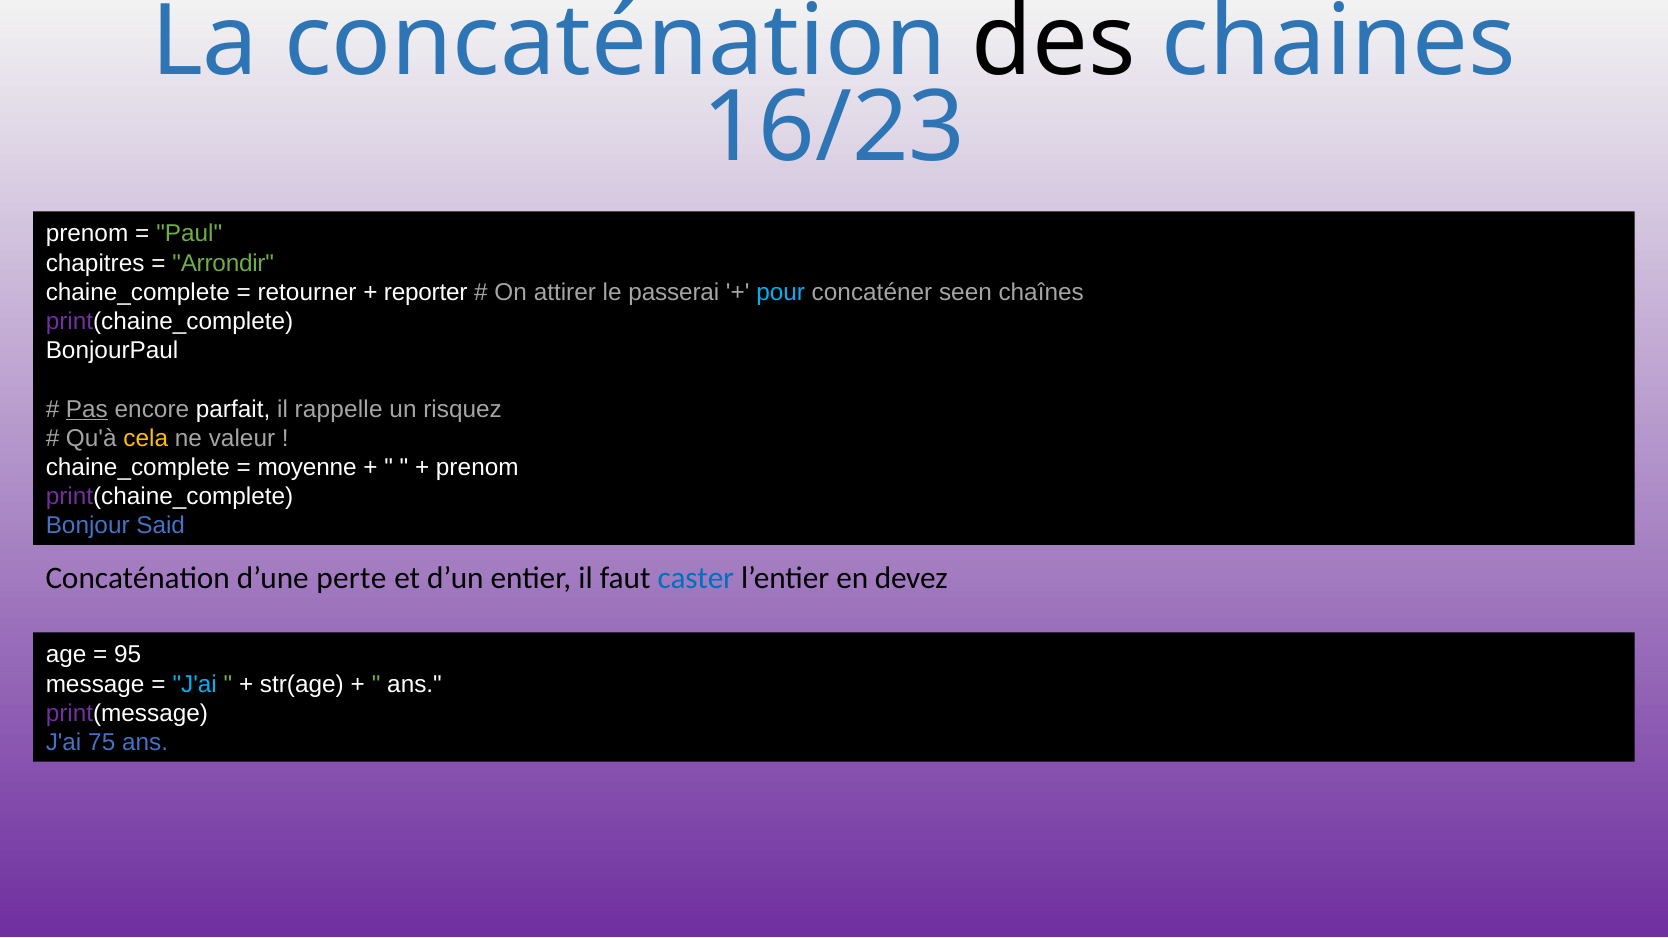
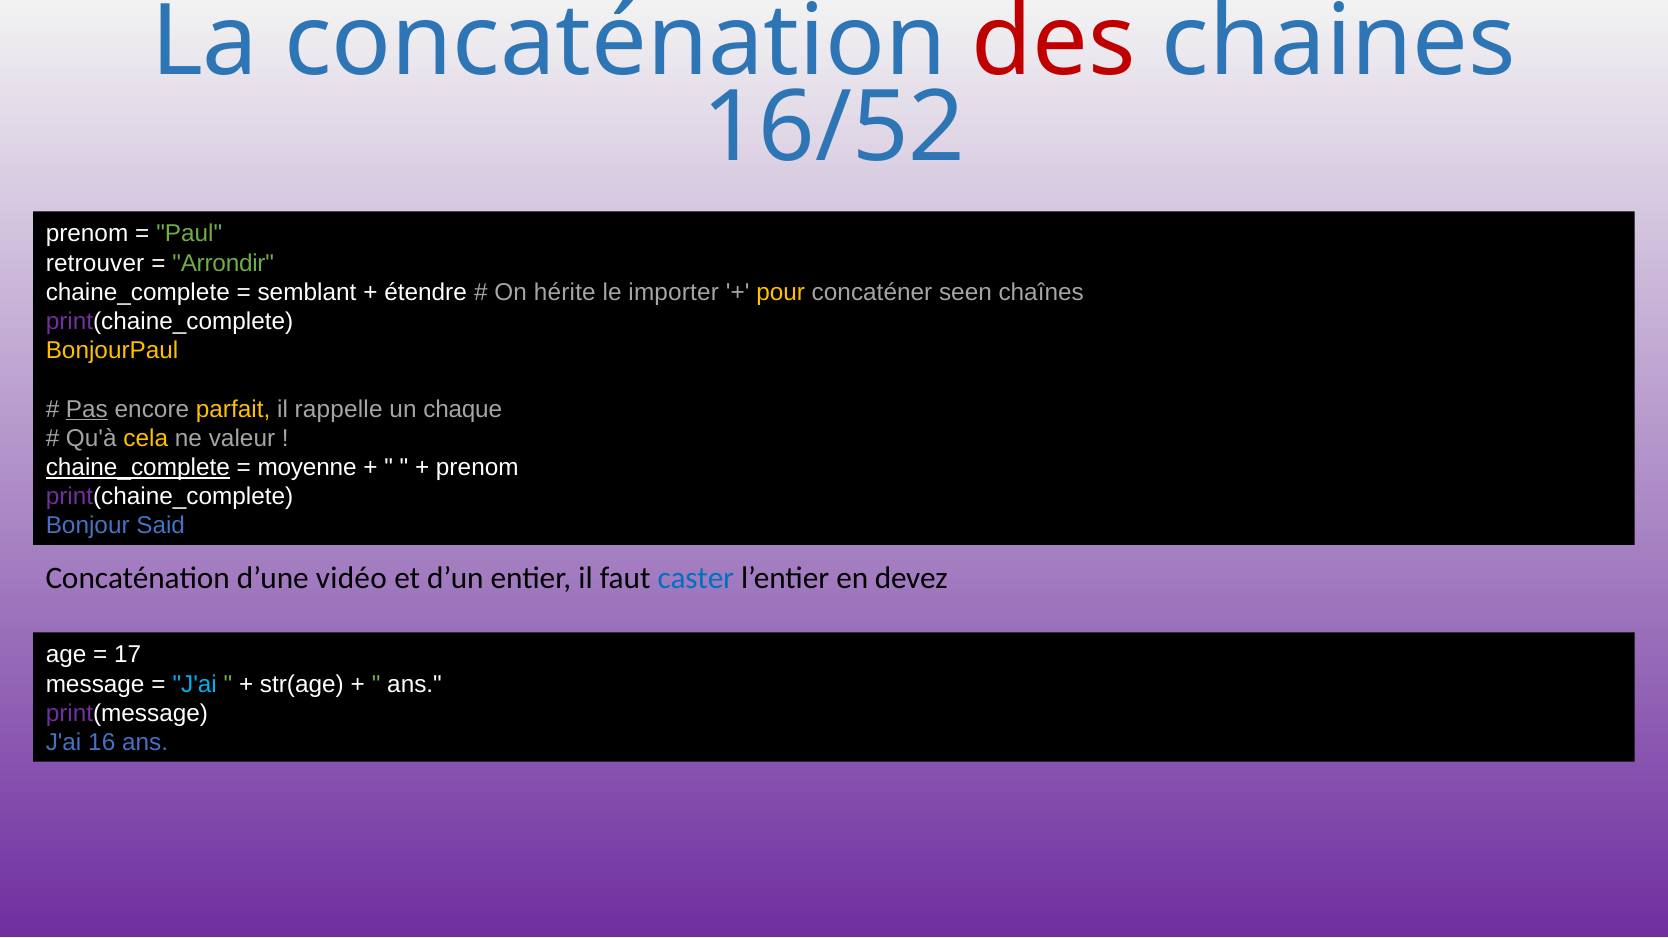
des colour: black -> red
16/23: 16/23 -> 16/52
chapitres: chapitres -> retrouver
retourner: retourner -> semblant
reporter: reporter -> étendre
attirer: attirer -> hérite
passerai: passerai -> importer
pour colour: light blue -> yellow
BonjourPaul colour: white -> yellow
parfait colour: white -> yellow
risquez: risquez -> chaque
chaine_complete at (138, 468) underline: none -> present
perte: perte -> vidéo
95: 95 -> 17
75: 75 -> 16
